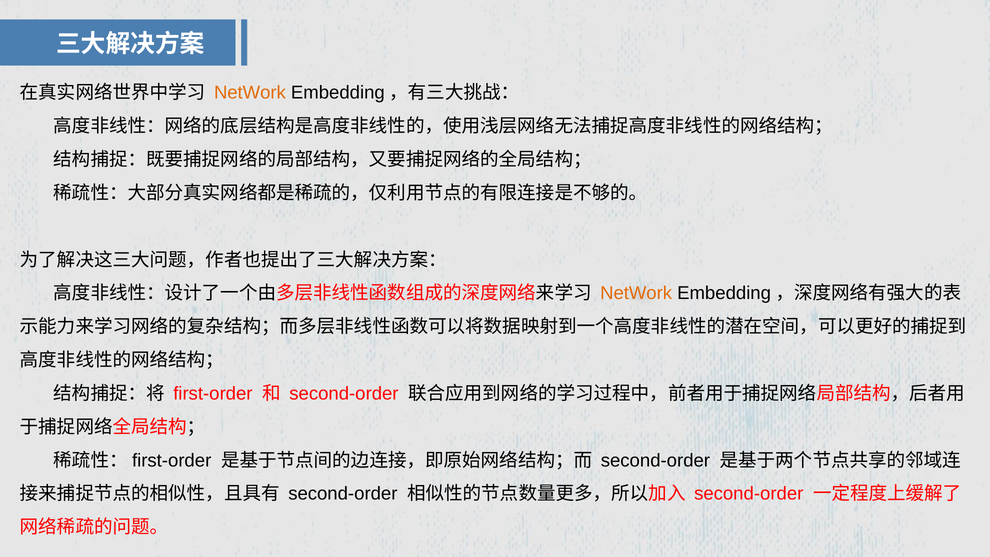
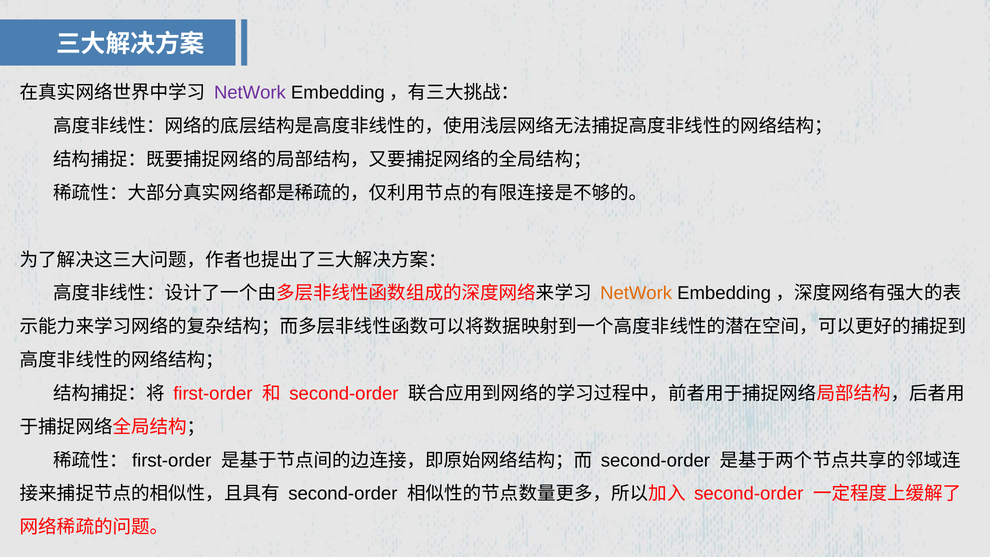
NetWork at (250, 93) colour: orange -> purple
